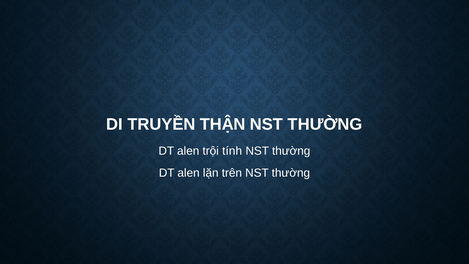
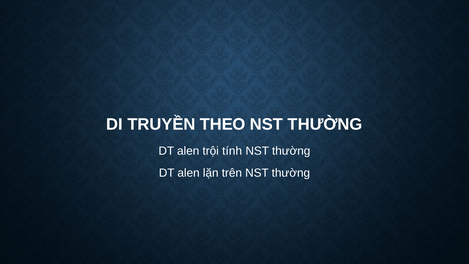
THẬN: THẬN -> THEO
